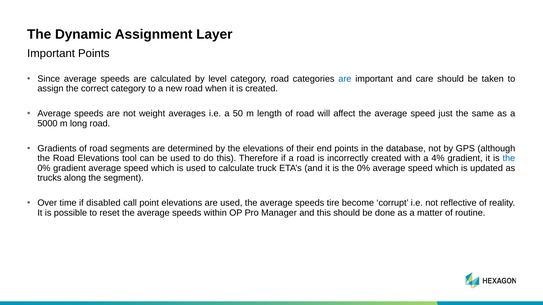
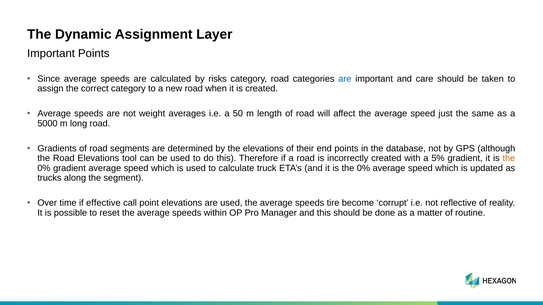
level: level -> risks
4%: 4% -> 5%
the at (509, 159) colour: blue -> orange
disabled: disabled -> effective
